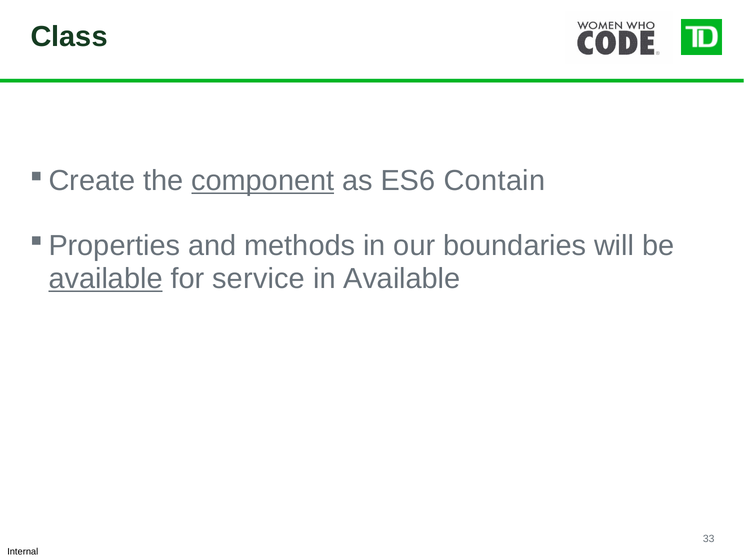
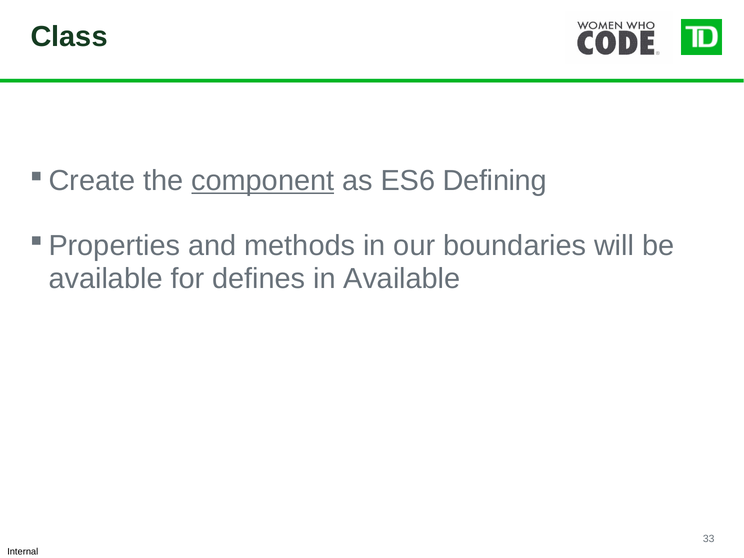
Contain: Contain -> Defining
available at (106, 279) underline: present -> none
service: service -> defines
